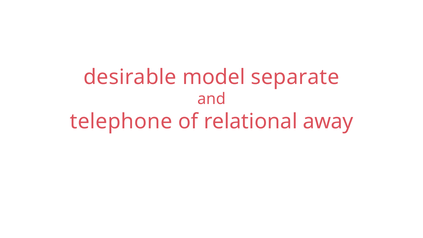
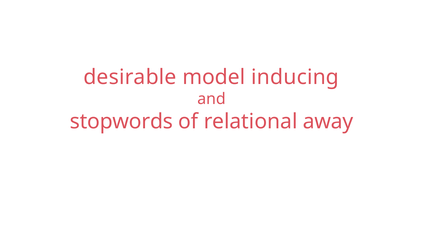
separate: separate -> inducing
telephone: telephone -> stopwords
